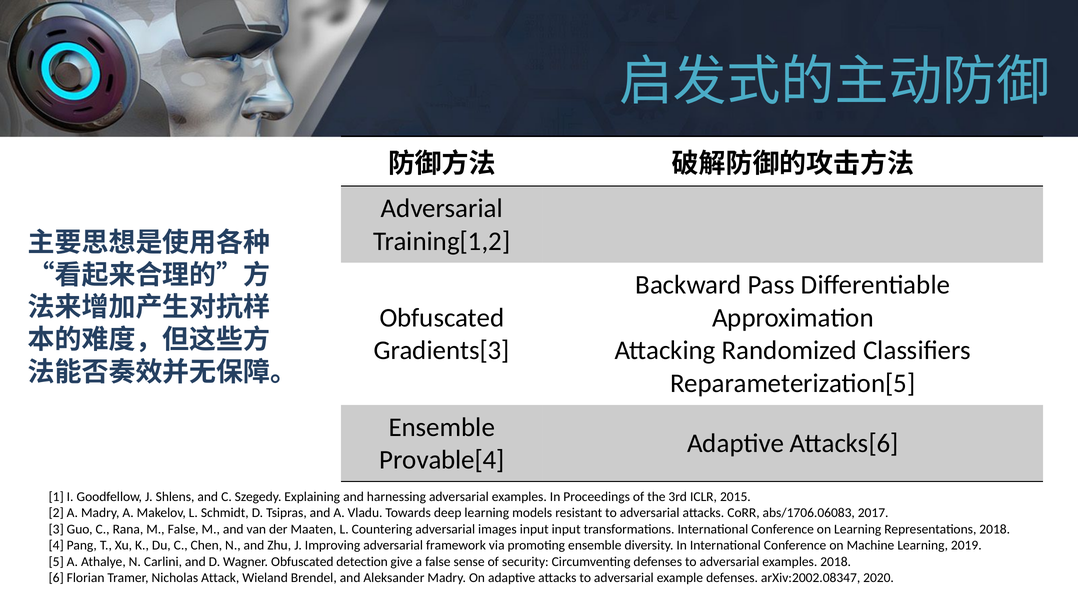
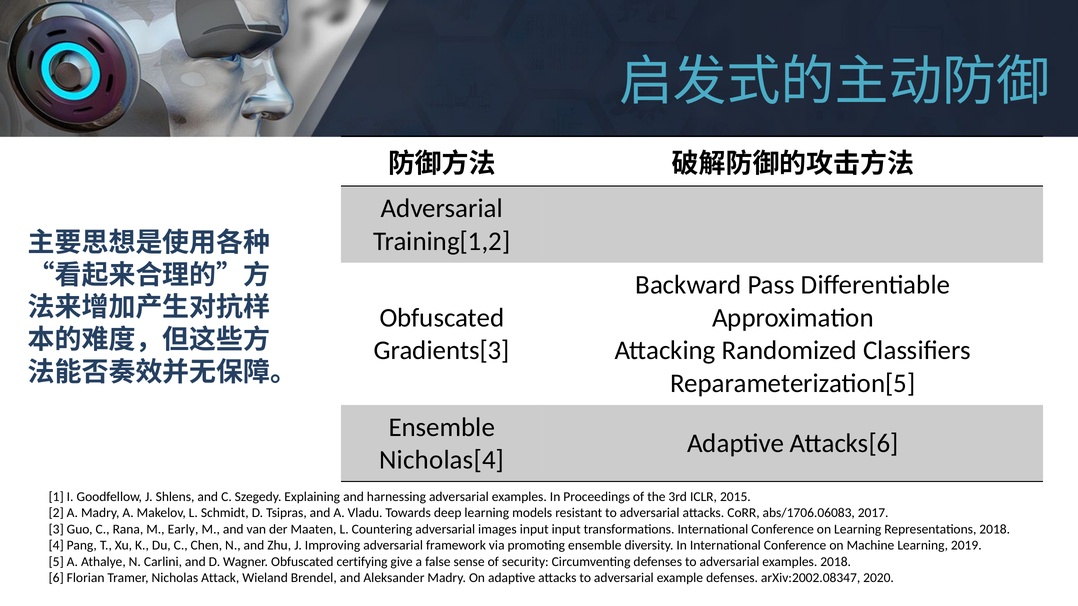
Provable[4: Provable[4 -> Nicholas[4
M False: False -> Early
detection: detection -> certifying
